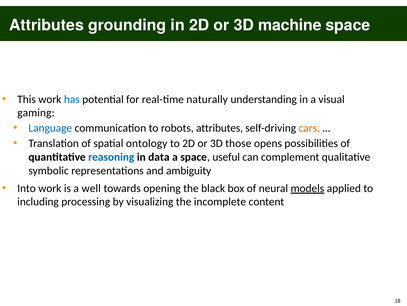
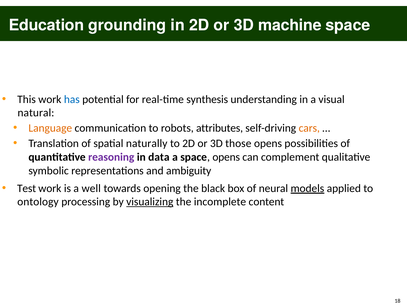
Attributes at (46, 25): Attributes -> Education
naturally: naturally -> synthesis
gaming: gaming -> natural
Language colour: blue -> orange
ontology: ontology -> naturally
reasoning colour: blue -> purple
space useful: useful -> opens
Into: Into -> Test
including: including -> ontology
visualizing underline: none -> present
